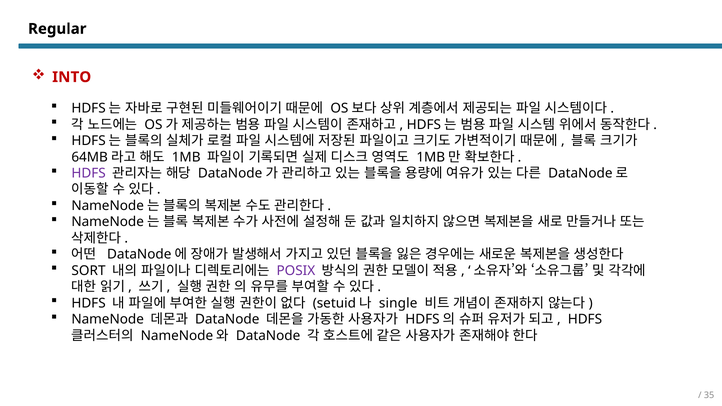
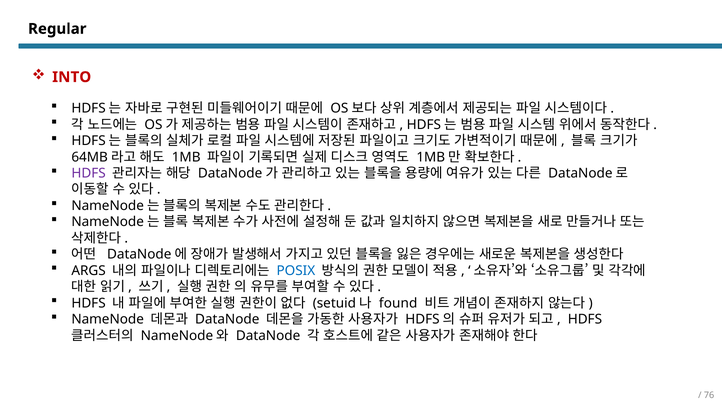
SORT: SORT -> ARGS
POSIX colour: purple -> blue
single: single -> found
35: 35 -> 76
